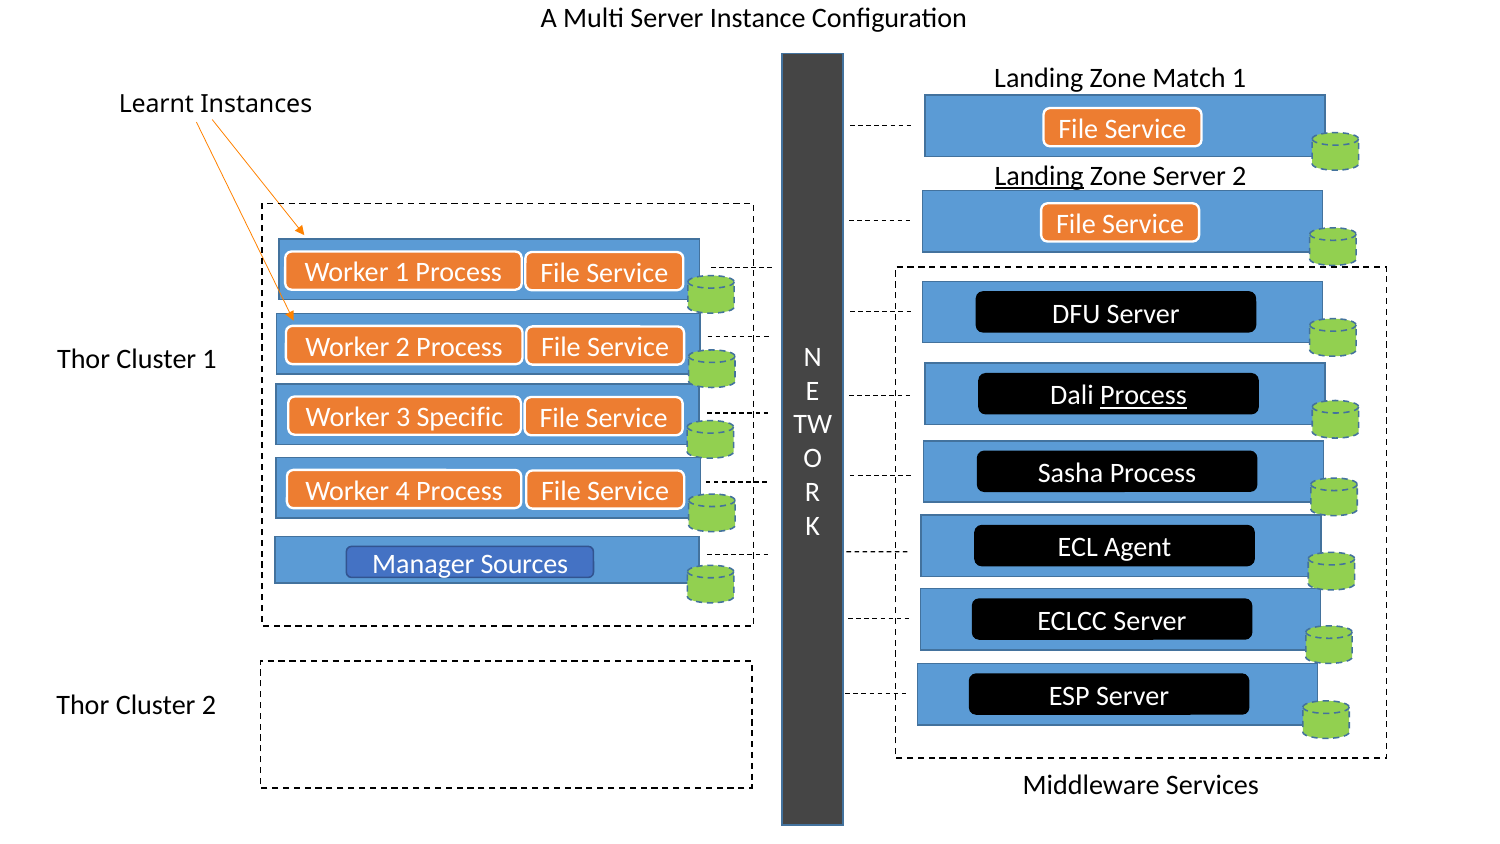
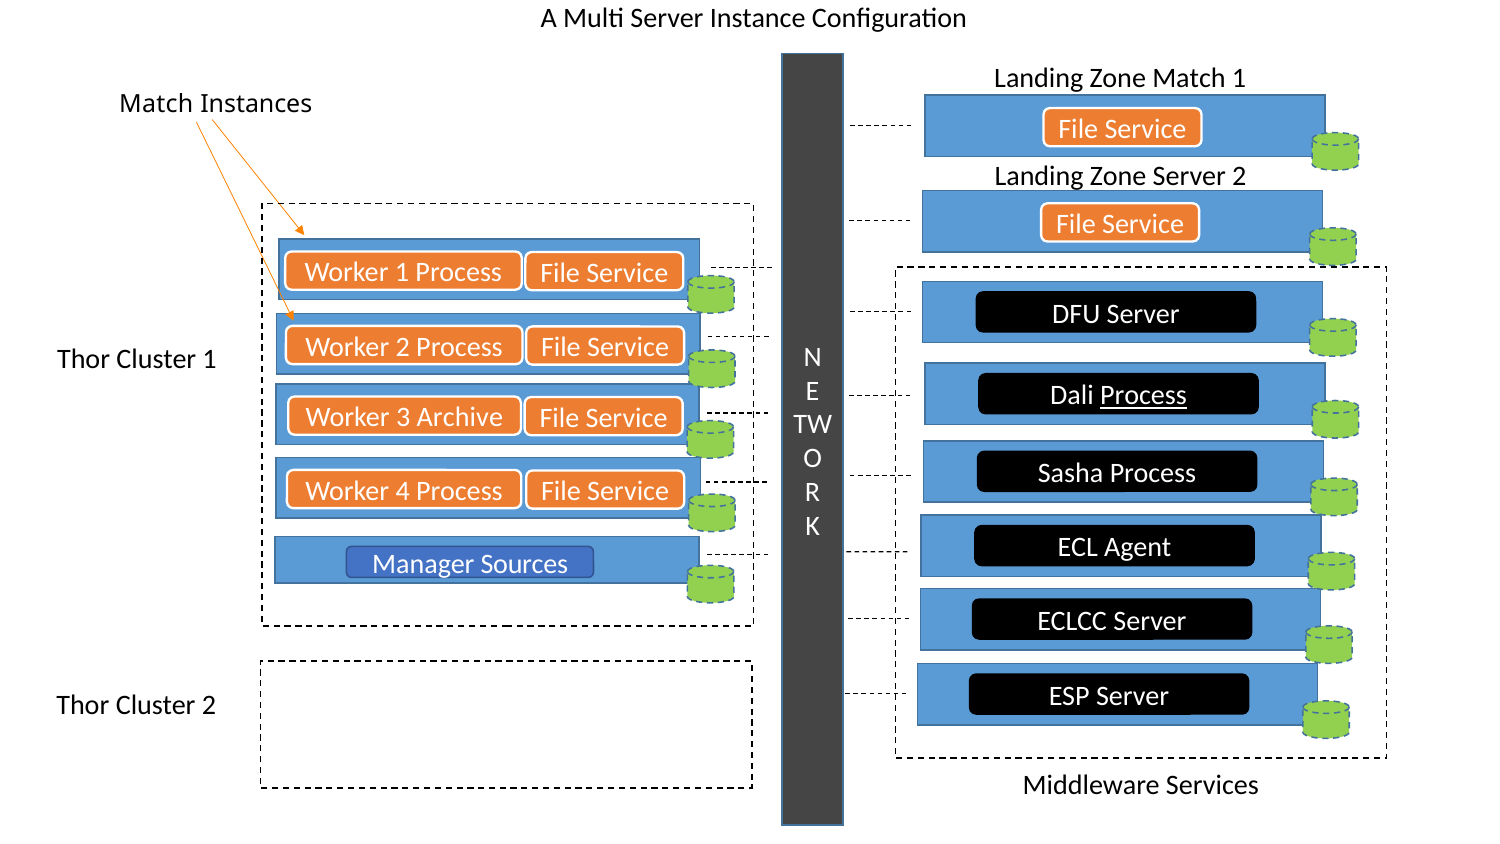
Learnt at (156, 104): Learnt -> Match
Landing at (1039, 176) underline: present -> none
Specific: Specific -> Archive
